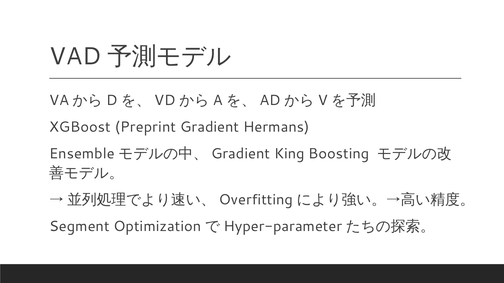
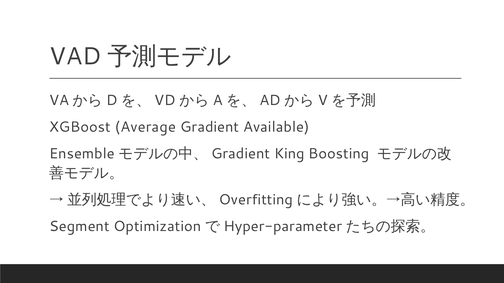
Preprint: Preprint -> Average
Hermans: Hermans -> Available
